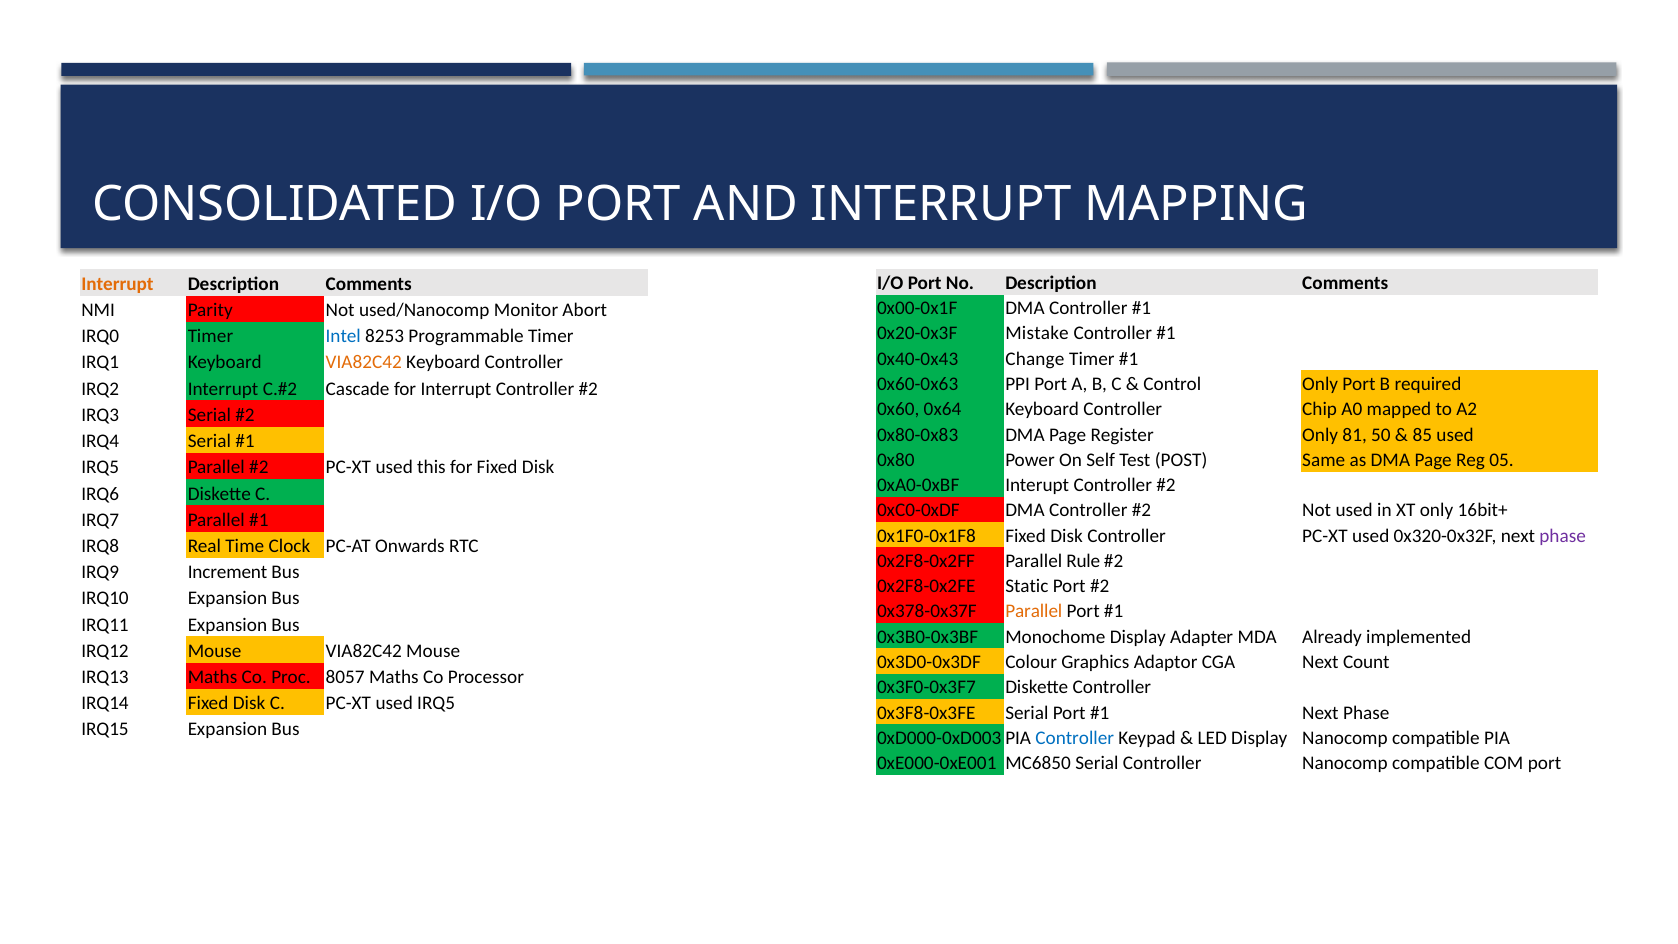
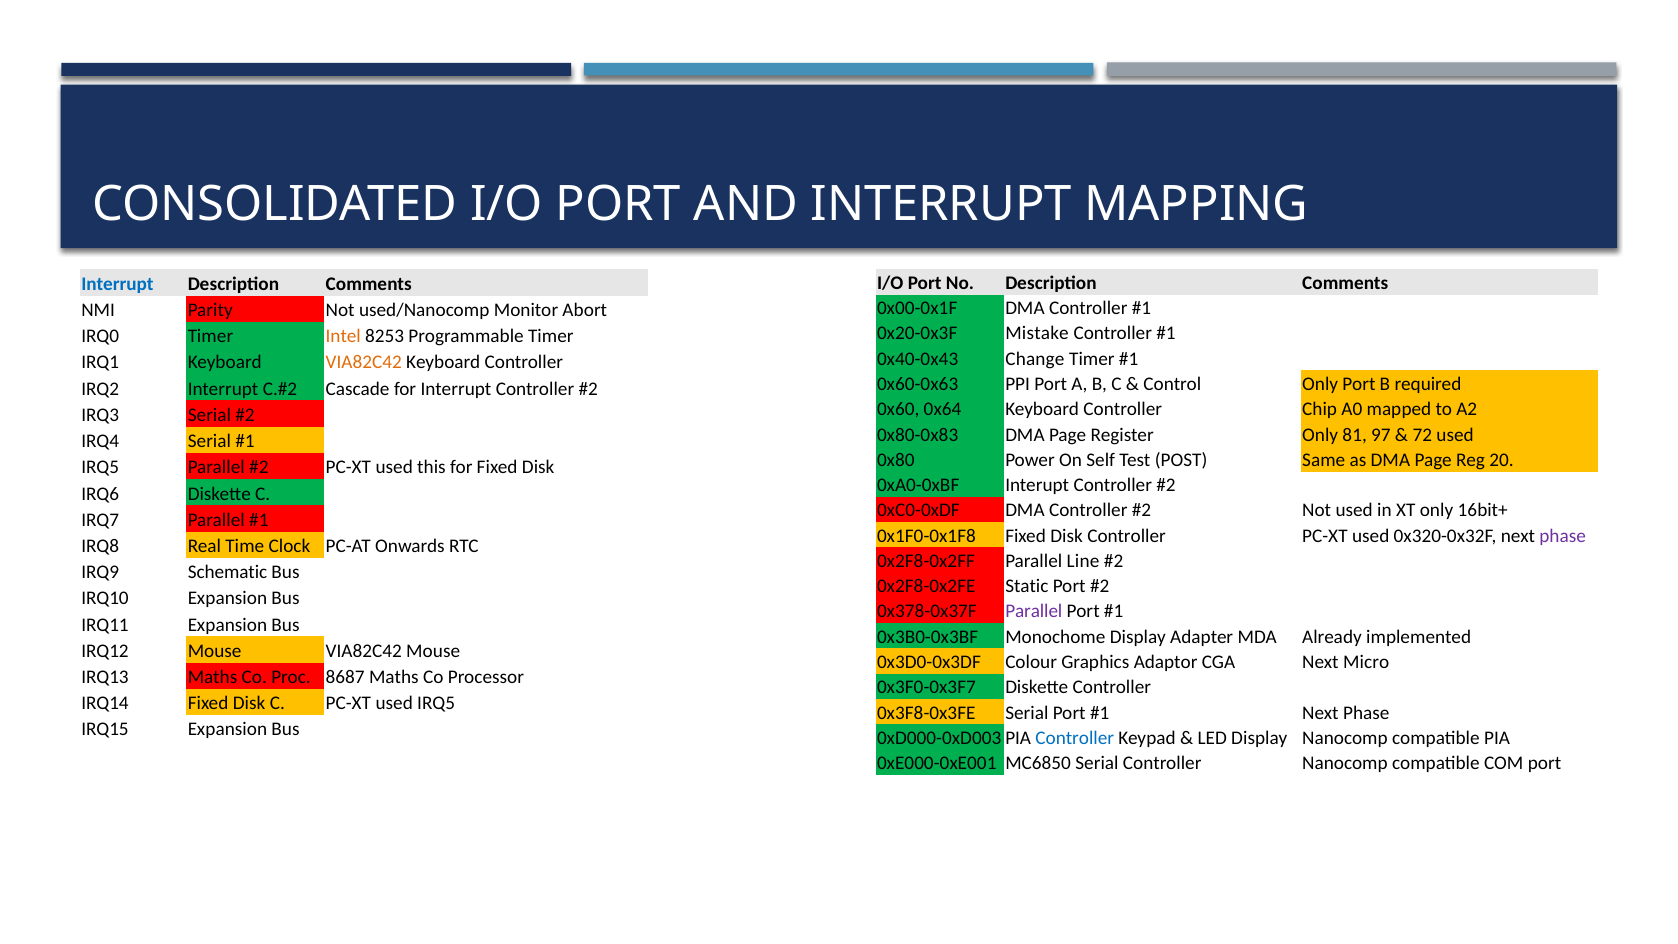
Interrupt at (117, 284) colour: orange -> blue
Intel colour: blue -> orange
50: 50 -> 97
85: 85 -> 72
05: 05 -> 20
Rule: Rule -> Line
Increment: Increment -> Schematic
Parallel at (1034, 612) colour: orange -> purple
Count: Count -> Micro
8057: 8057 -> 8687
